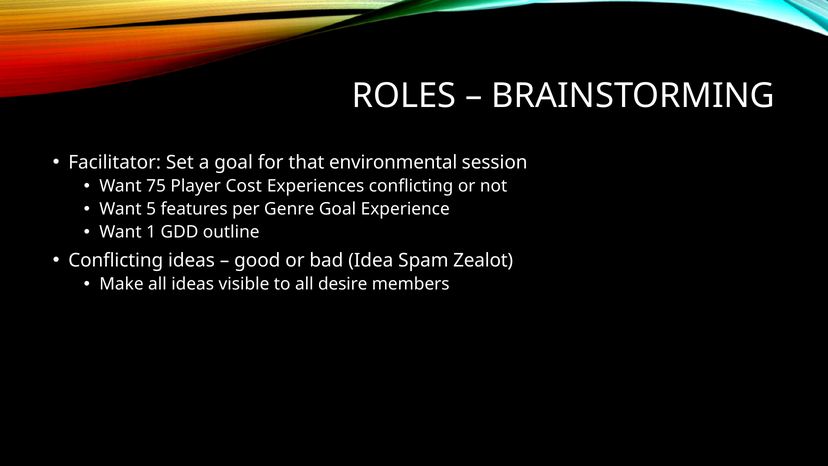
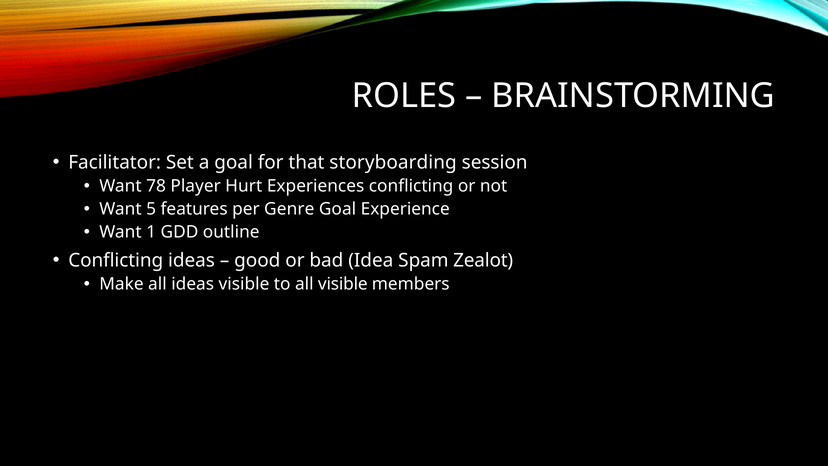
environmental: environmental -> storyboarding
75: 75 -> 78
Cost: Cost -> Hurt
all desire: desire -> visible
